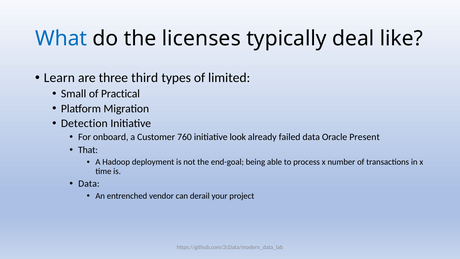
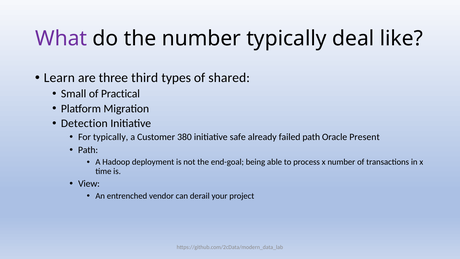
What colour: blue -> purple
the licenses: licenses -> number
limited: limited -> shared
For onboard: onboard -> typically
760: 760 -> 380
look: look -> safe
failed data: data -> path
That at (88, 150): That -> Path
Data at (89, 184): Data -> View
